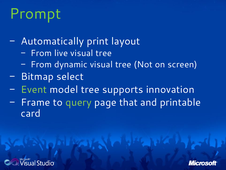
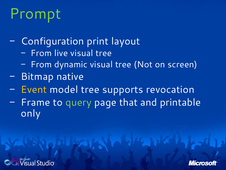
Automatically: Automatically -> Configuration
select: select -> native
Event colour: light green -> yellow
innovation: innovation -> revocation
card: card -> only
